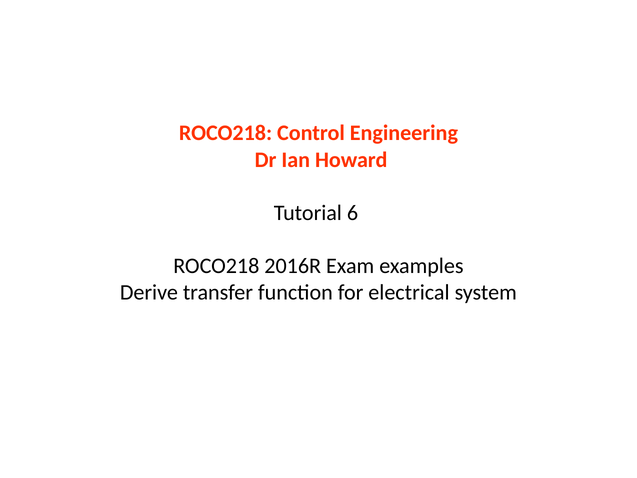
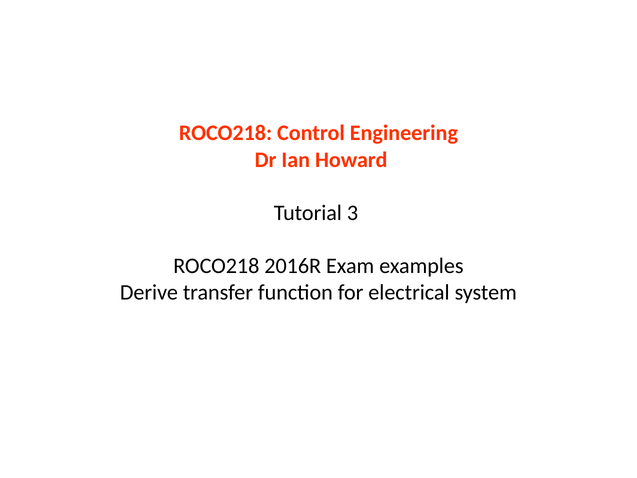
6: 6 -> 3
